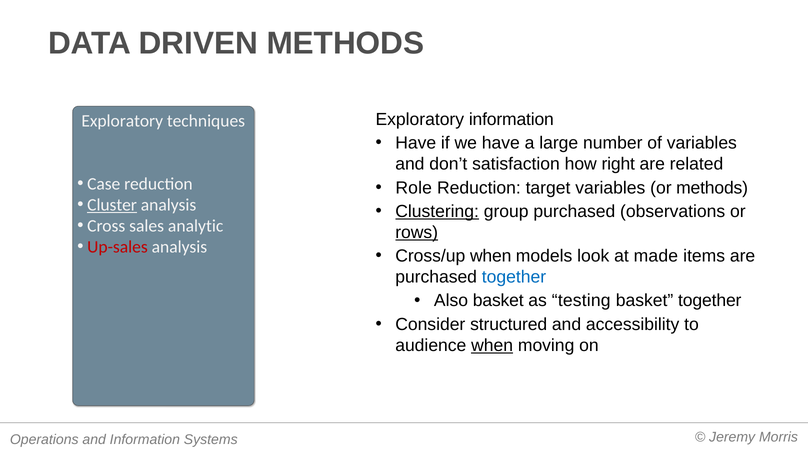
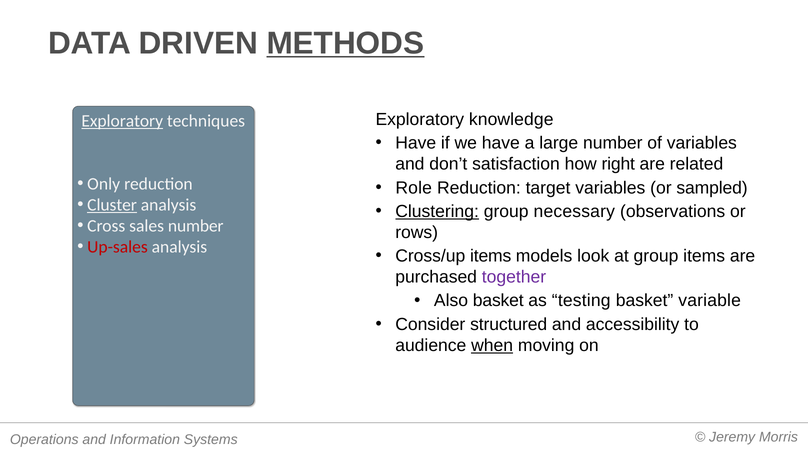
METHODS at (345, 43) underline: none -> present
Exploratory information: information -> knowledge
Exploratory at (122, 121) underline: none -> present
Case: Case -> Only
or methods: methods -> sampled
group purchased: purchased -> necessary
sales analytic: analytic -> number
rows underline: present -> none
Cross/up when: when -> items
at made: made -> group
together at (514, 277) colour: blue -> purple
basket together: together -> variable
